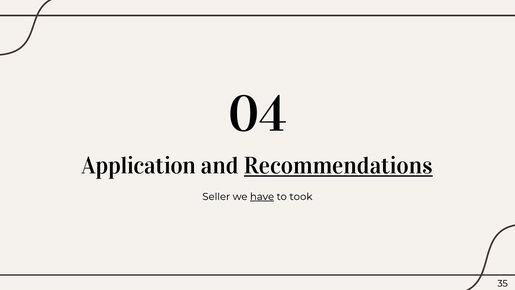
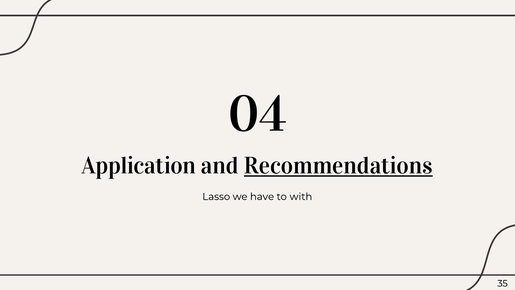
Seller: Seller -> Lasso
have underline: present -> none
took: took -> with
